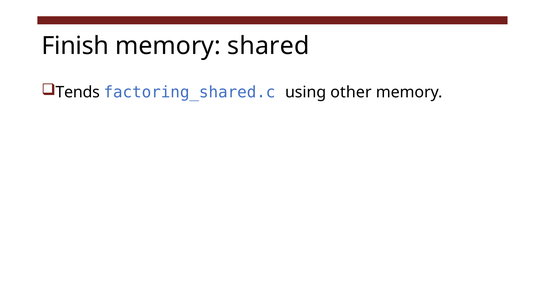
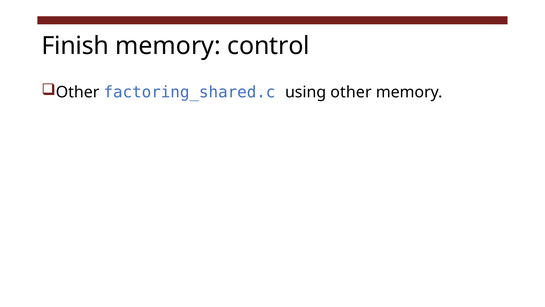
shared: shared -> control
Tends at (78, 92): Tends -> Other
